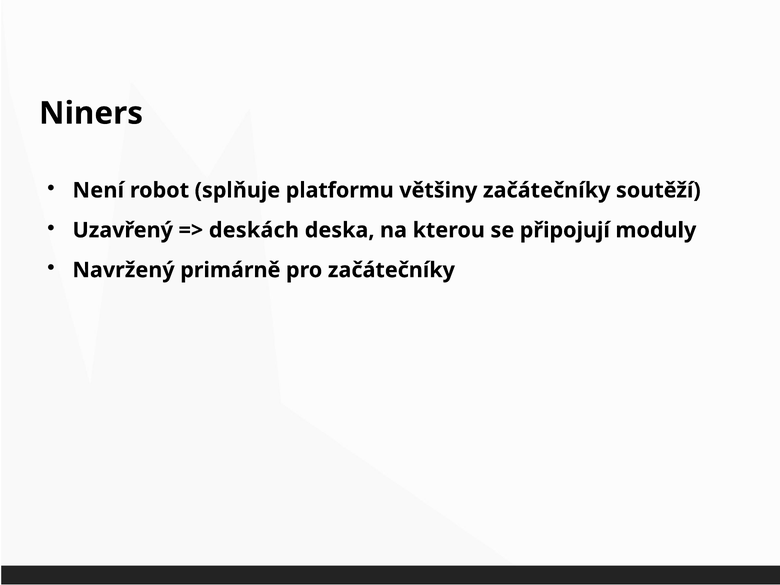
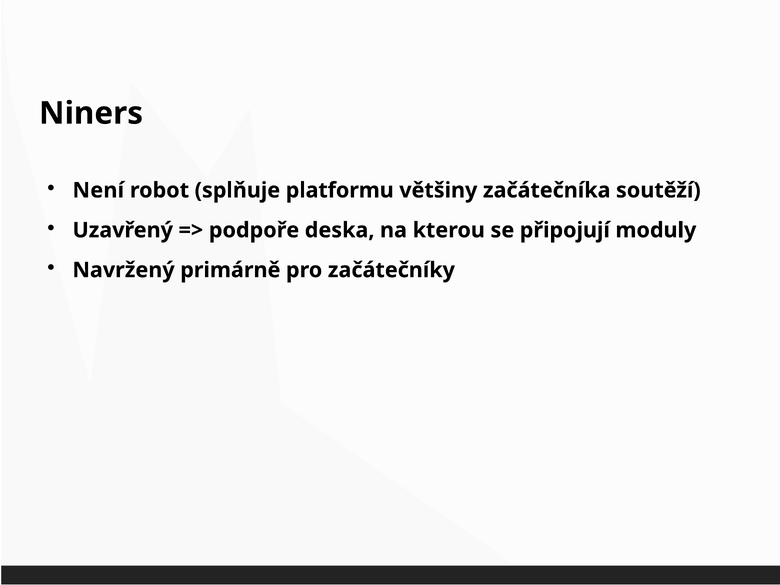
většiny začátečníky: začátečníky -> začátečníka
deskách: deskách -> podpoře
